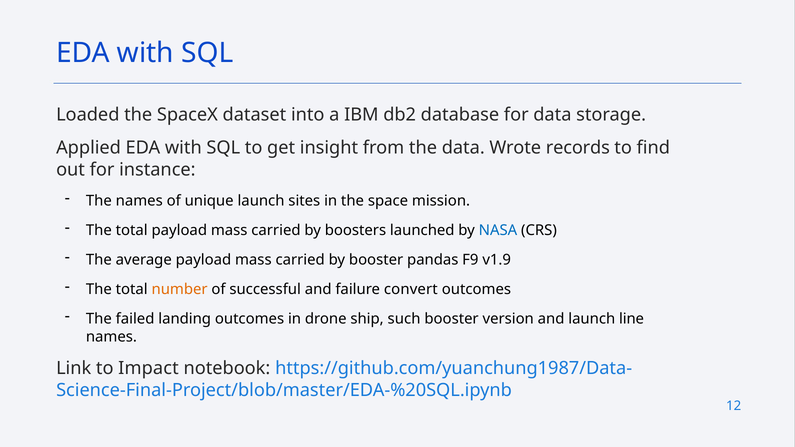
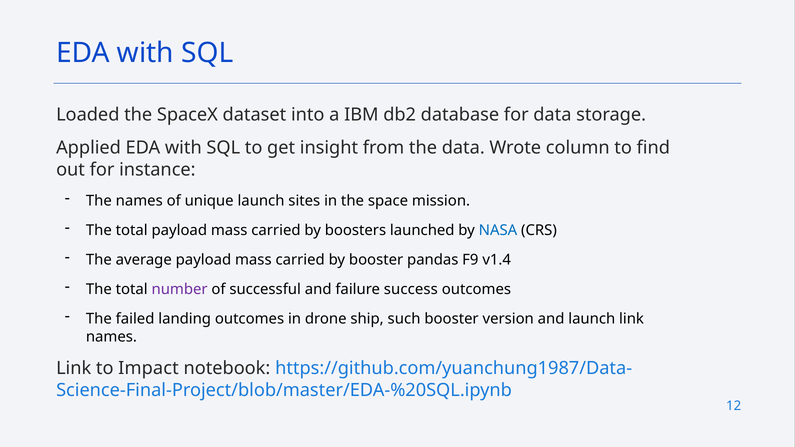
records: records -> column
v1.9: v1.9 -> v1.4
number colour: orange -> purple
convert: convert -> success
launch line: line -> link
